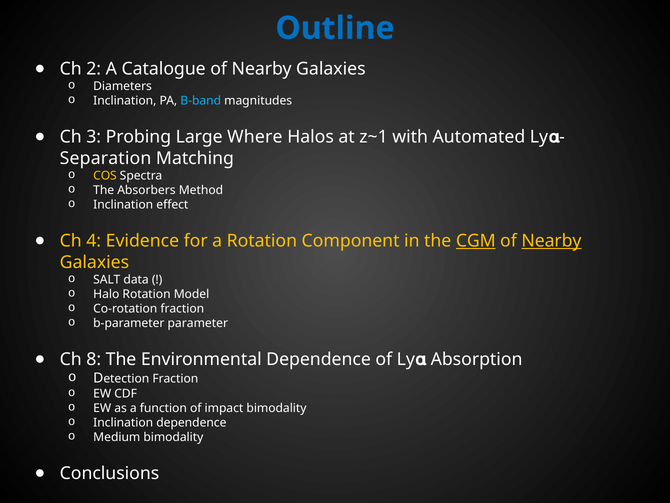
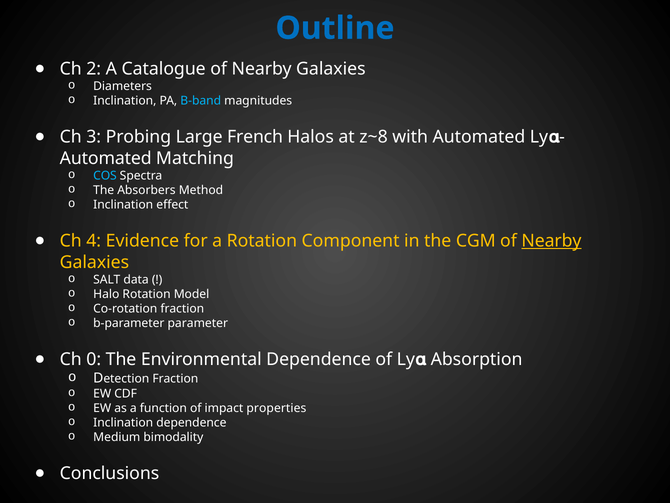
Where: Where -> French
z~1: z~1 -> z~8
Separation at (106, 158): Separation -> Automated
COS colour: yellow -> light blue
CGM underline: present -> none
8: 8 -> 0
impact bimodality: bimodality -> properties
